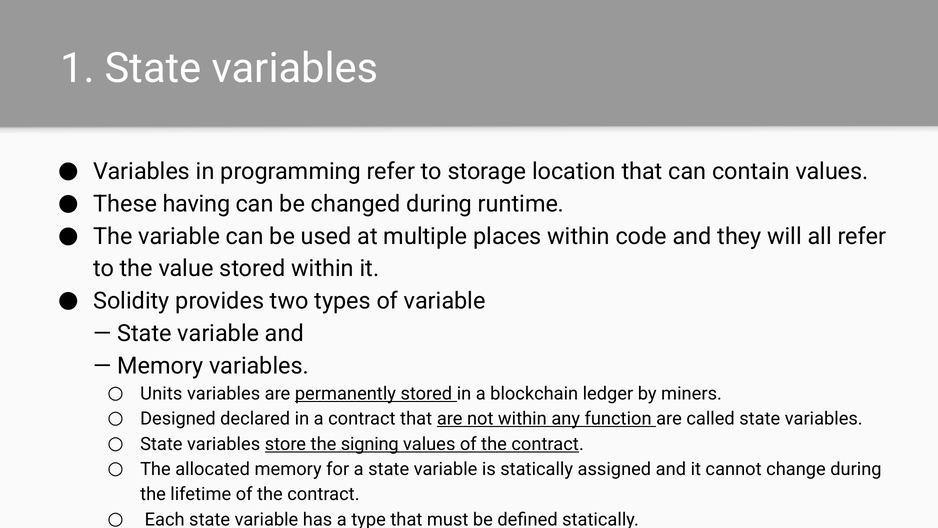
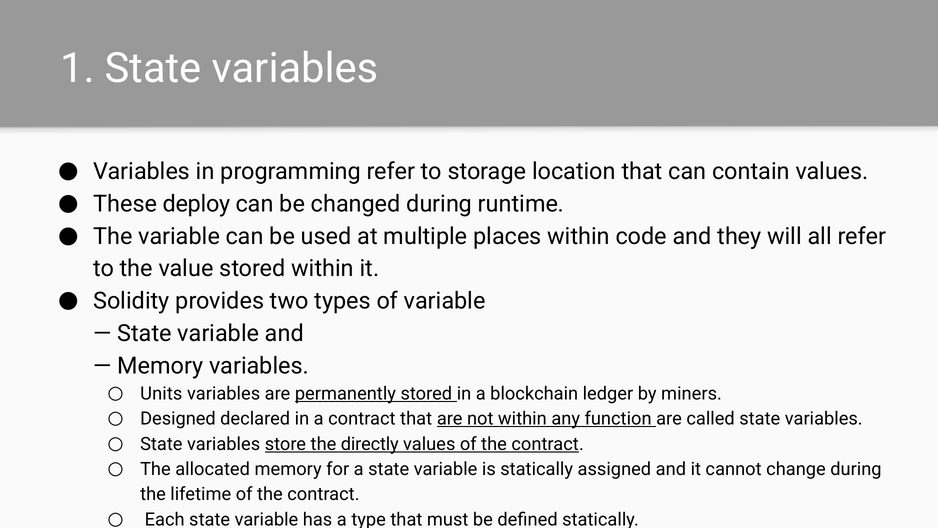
having: having -> deploy
signing: signing -> directly
